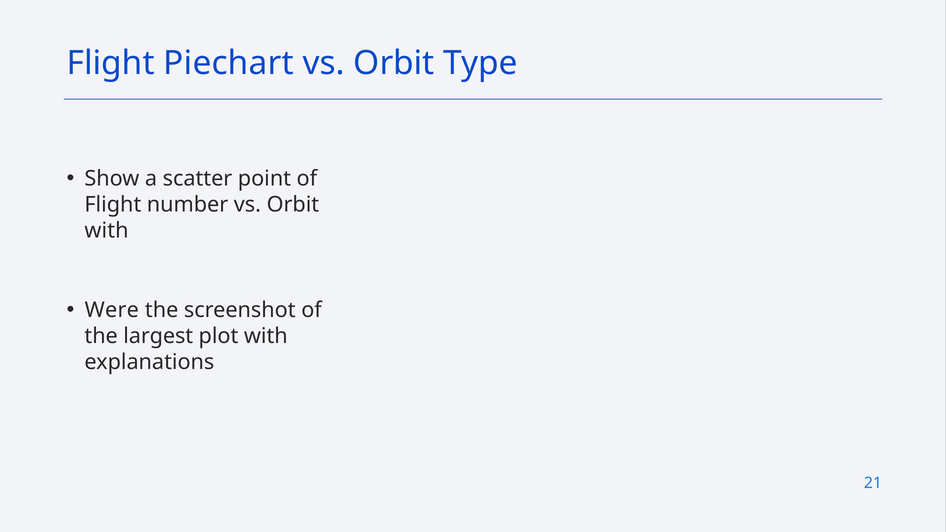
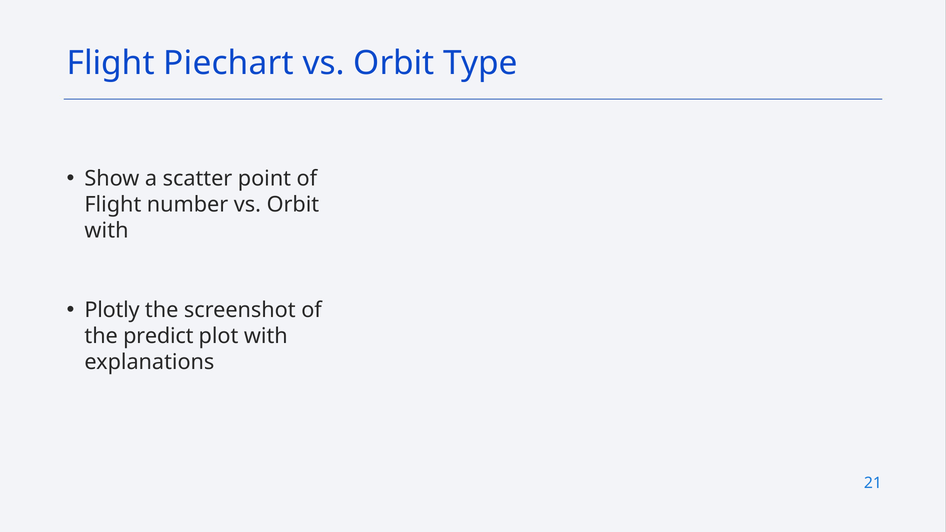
Were: Were -> Plotly
largest: largest -> predict
